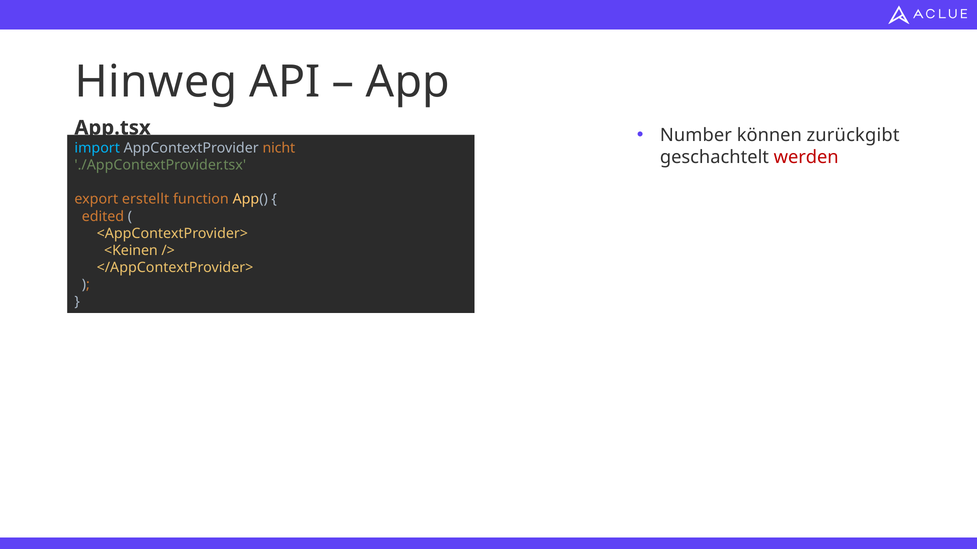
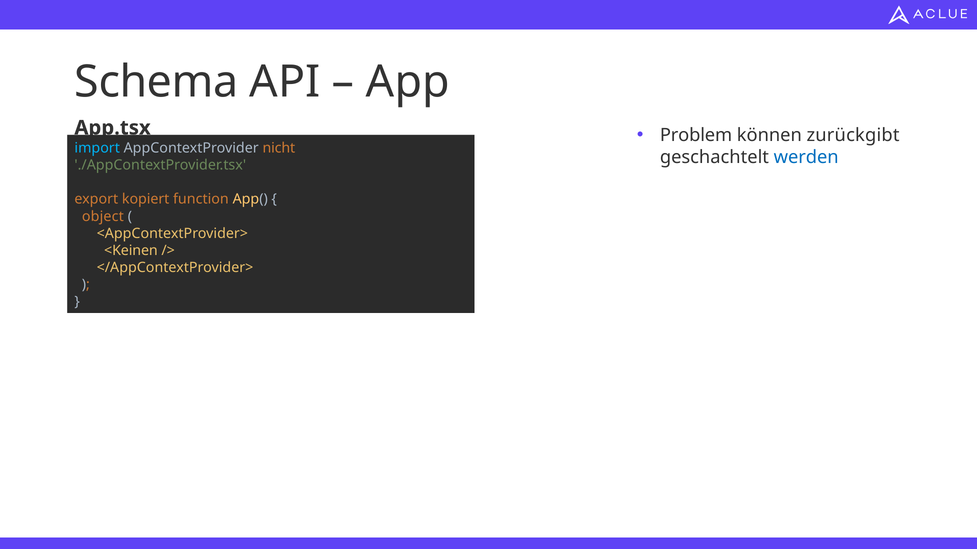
Hinweg: Hinweg -> Schema
Number: Number -> Problem
werden colour: red -> blue
erstellt: erstellt -> kopiert
edited: edited -> object
